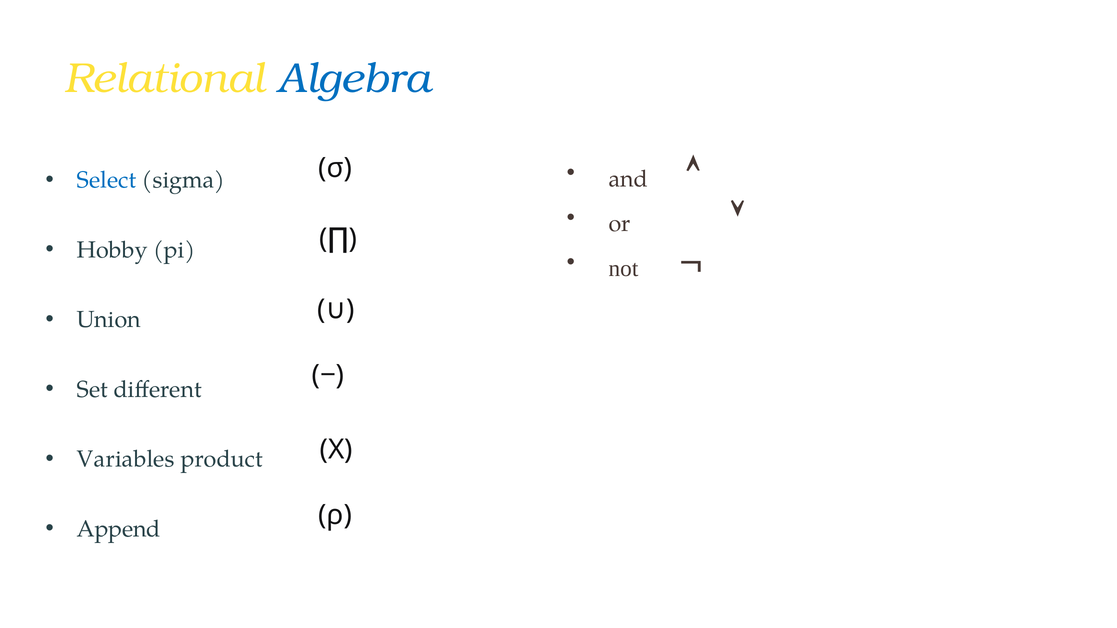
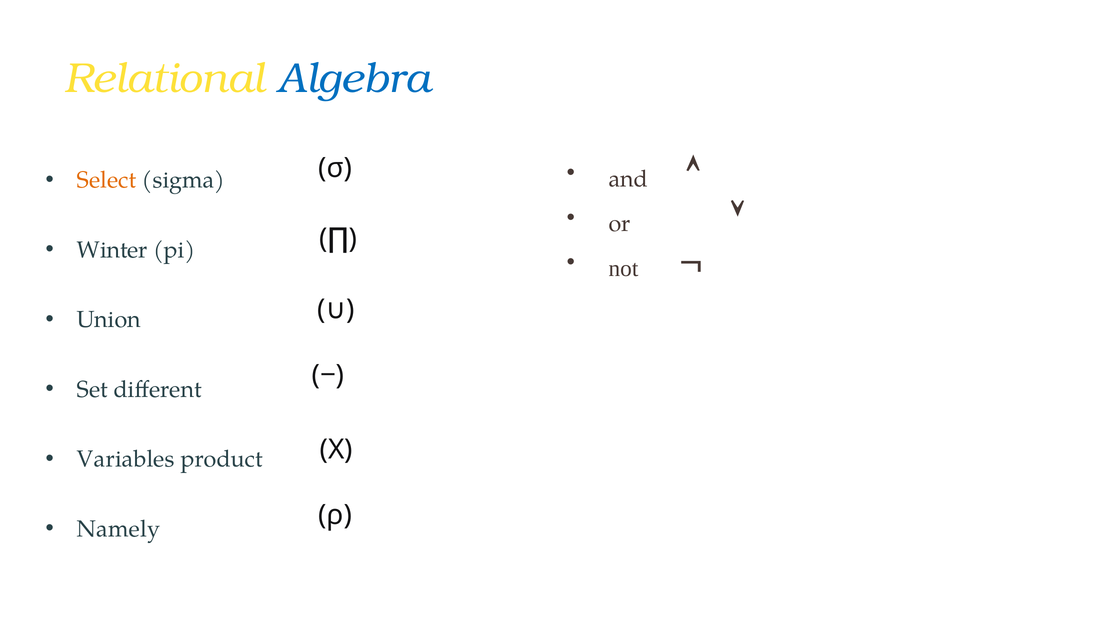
Select colour: blue -> orange
Hobby: Hobby -> Winter
Append: Append -> Namely
